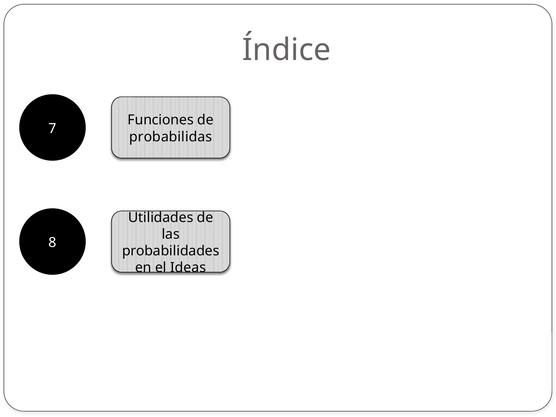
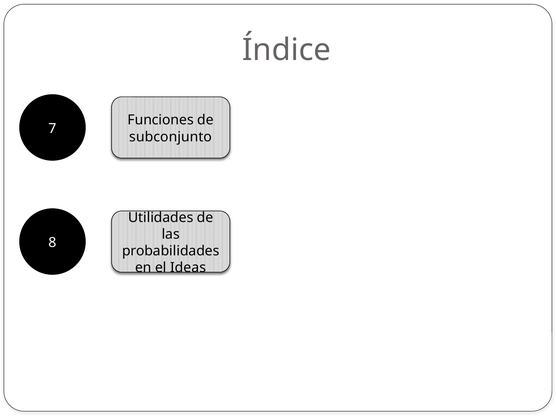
probabilidas: probabilidas -> subconjunto
